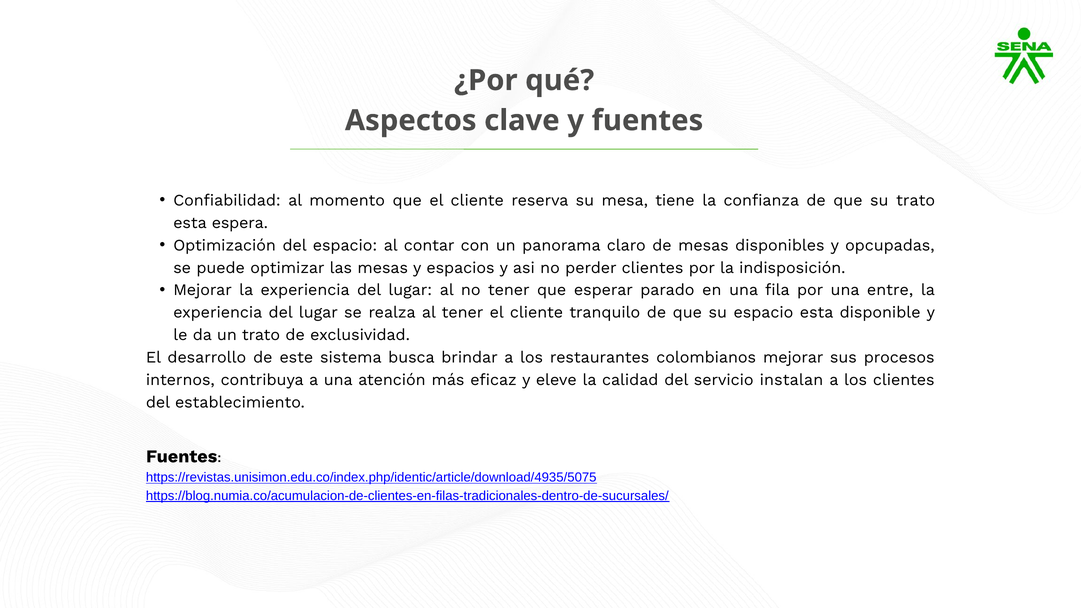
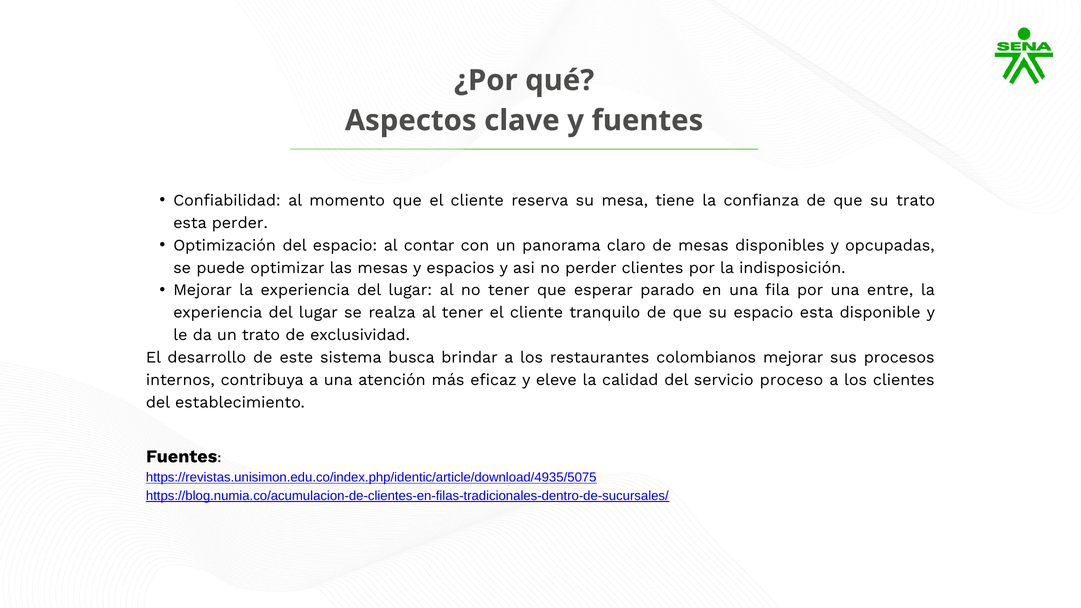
esta espera: espera -> perder
instalan: instalan -> proceso
